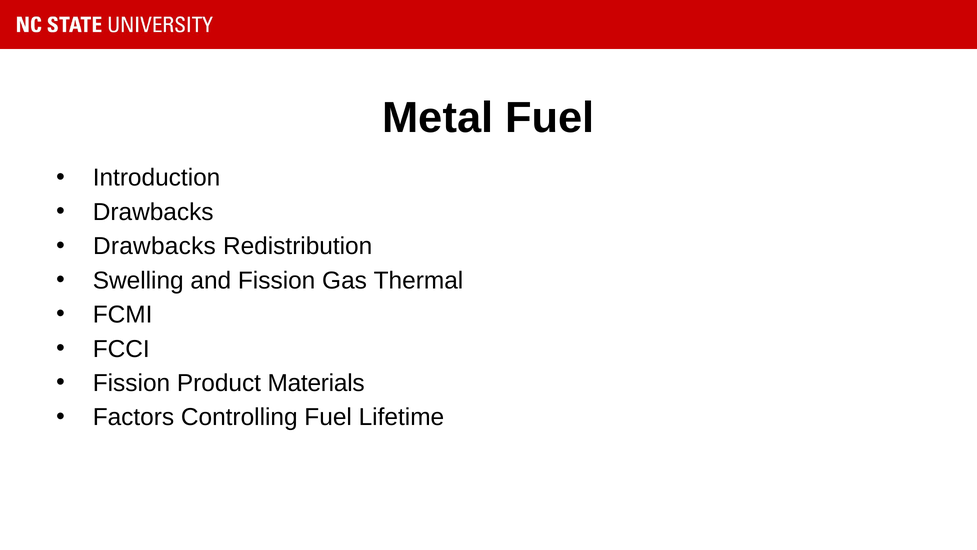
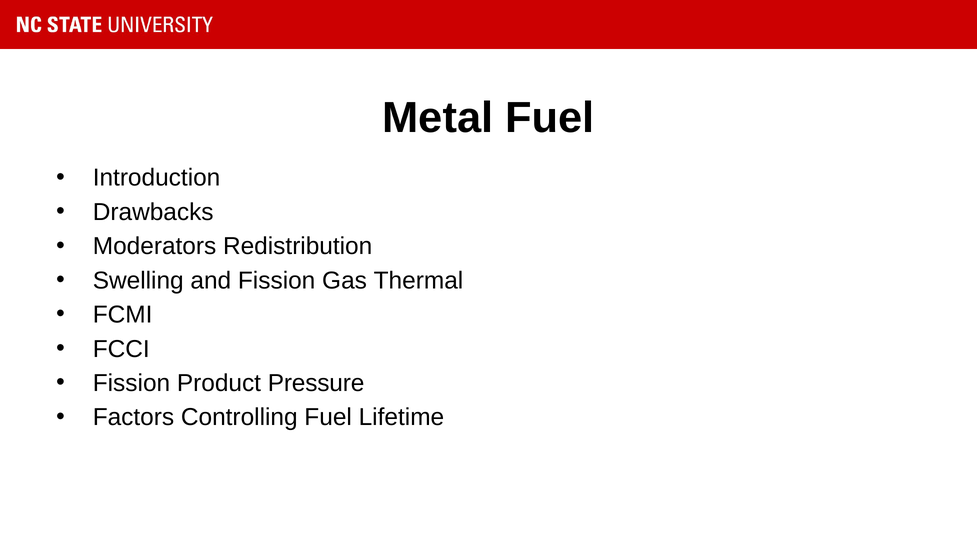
Drawbacks at (154, 246): Drawbacks -> Moderators
Materials: Materials -> Pressure
